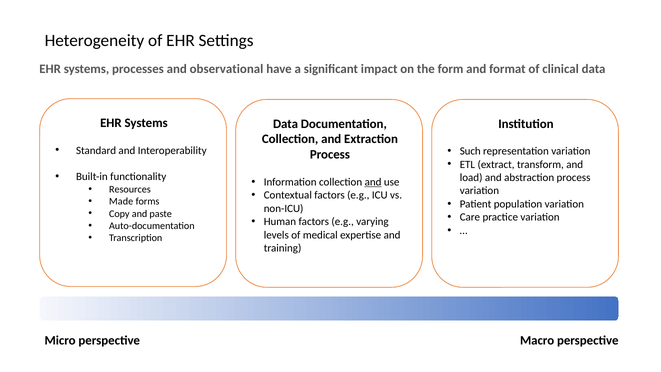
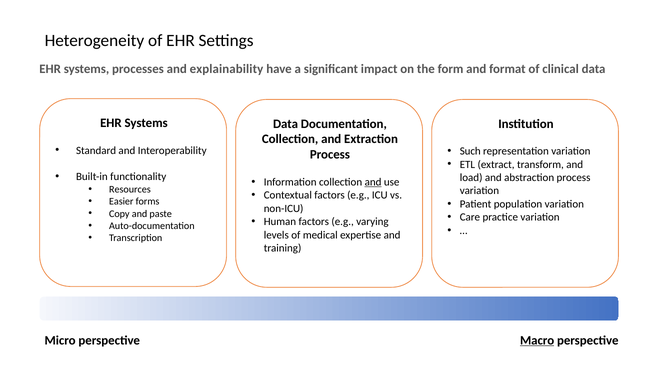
observational: observational -> explainability
Made: Made -> Easier
Macro underline: none -> present
